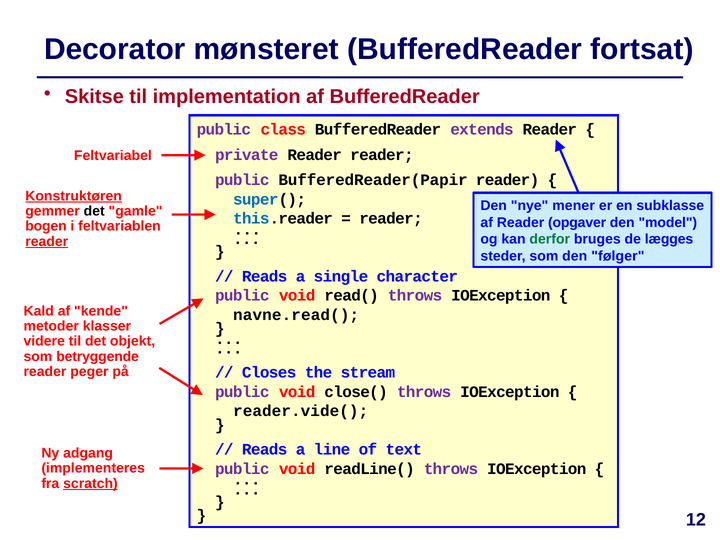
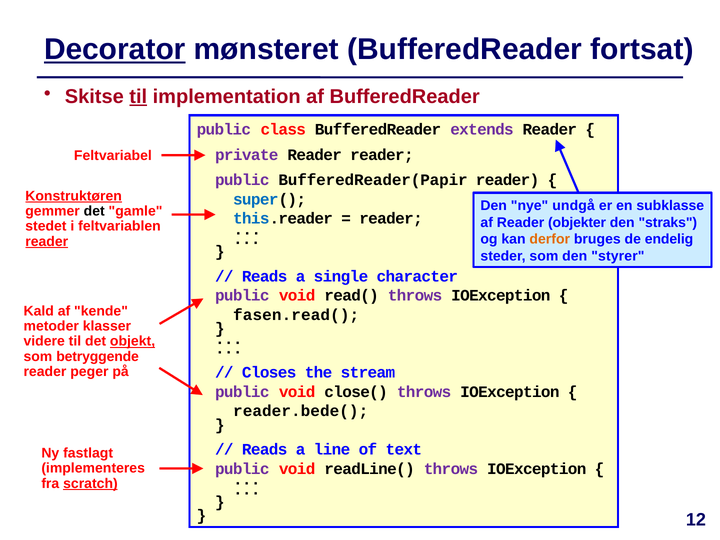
Decorator underline: none -> present
til at (138, 97) underline: none -> present
mener: mener -> undgå
opgaver: opgaver -> objekter
model: model -> straks
bogen: bogen -> stedet
derfor colour: green -> orange
lægges: lægges -> endelig
følger: følger -> styrer
navne.read(: navne.read( -> fasen.read(
objekt underline: none -> present
reader.vide(: reader.vide( -> reader.bede(
adgang: adgang -> fastlagt
